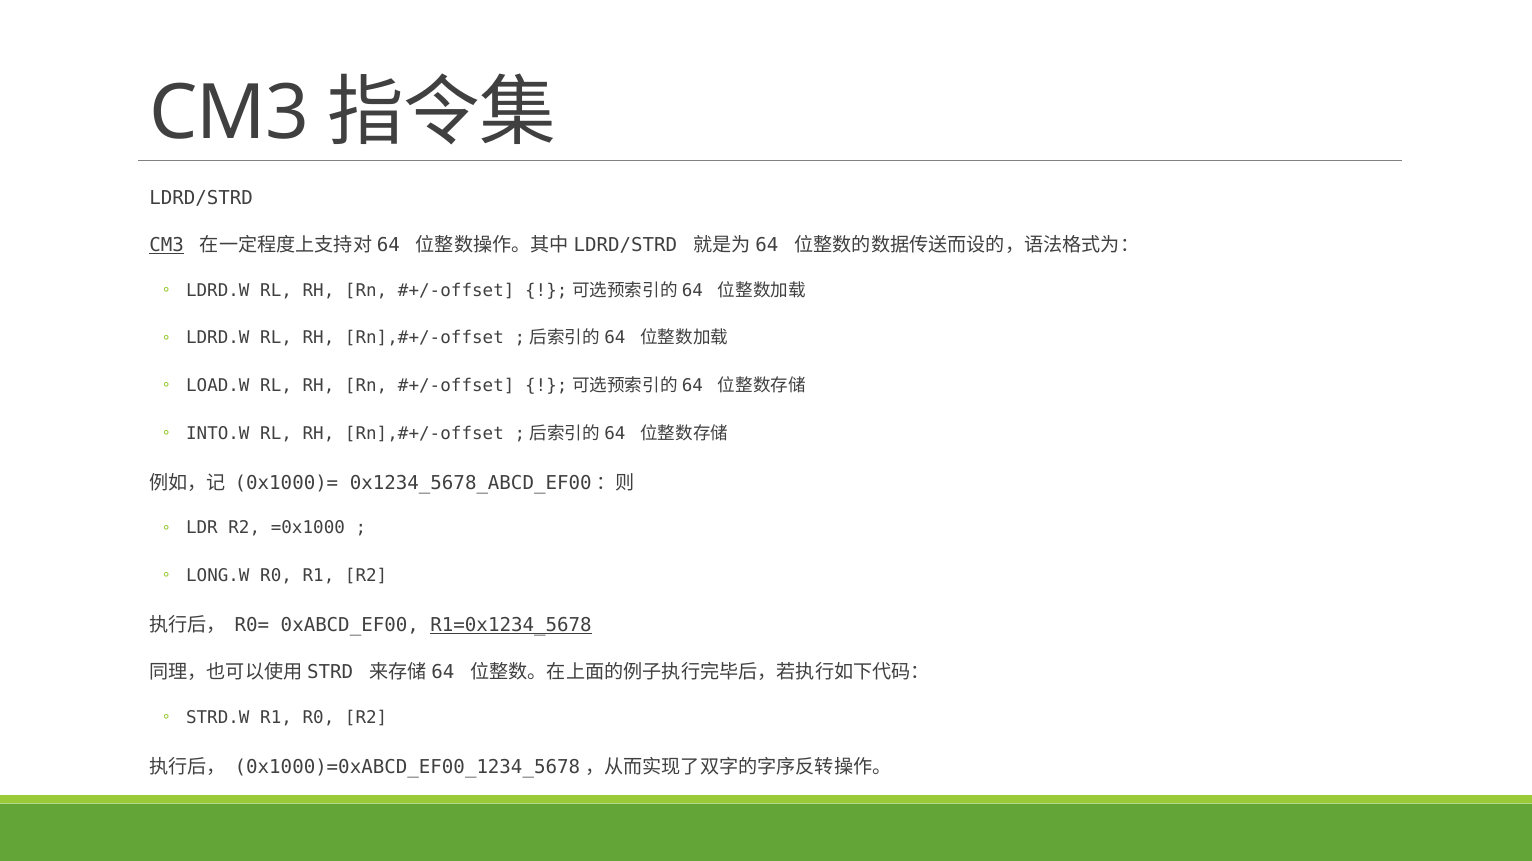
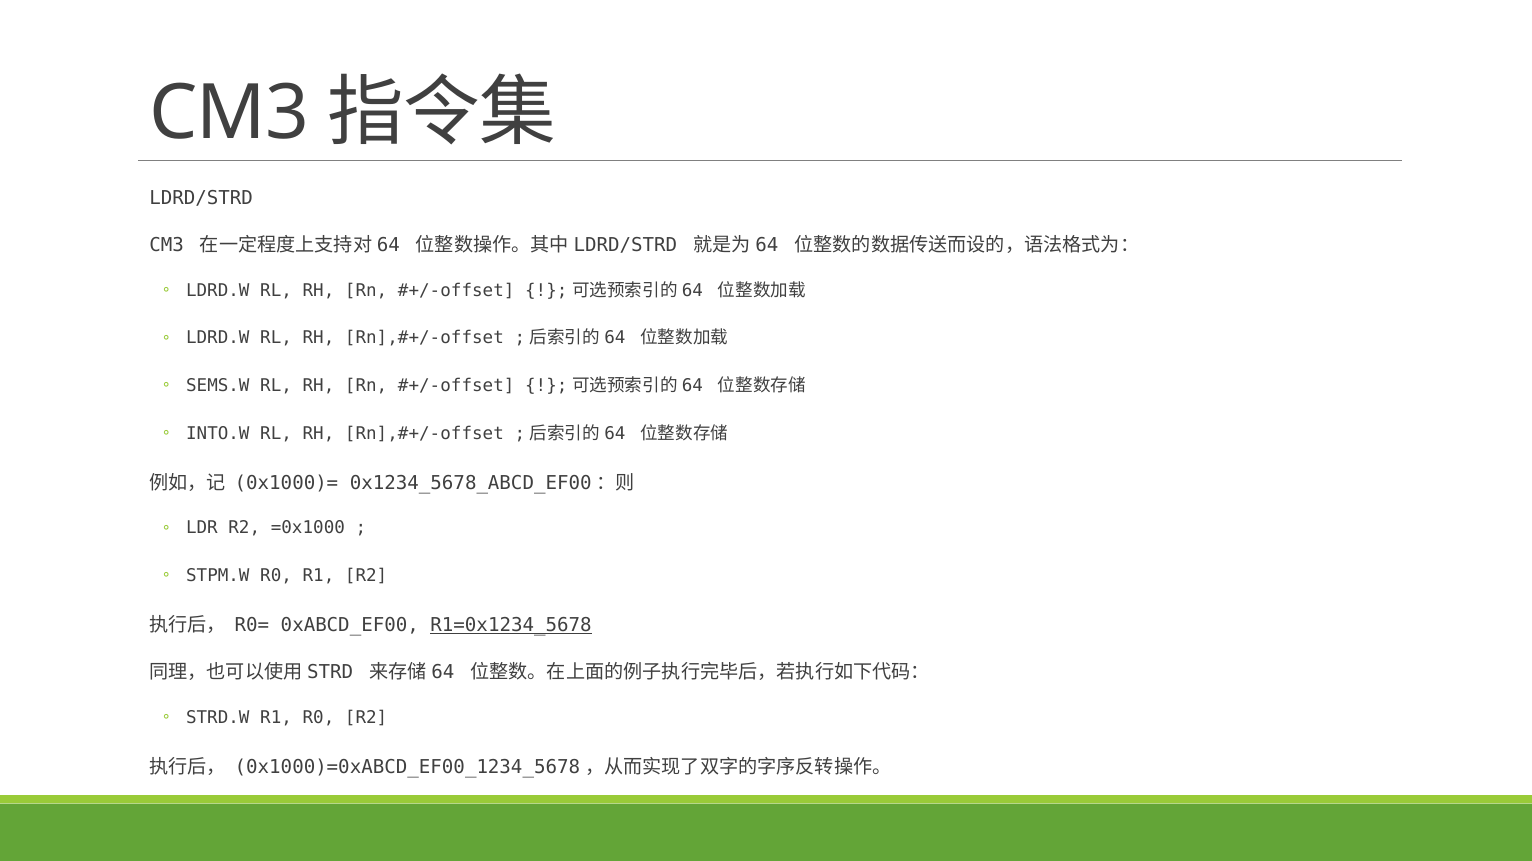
CM3 at (167, 246) underline: present -> none
LOAD.W: LOAD.W -> SEMS.W
LONG.W: LONG.W -> STPM.W
